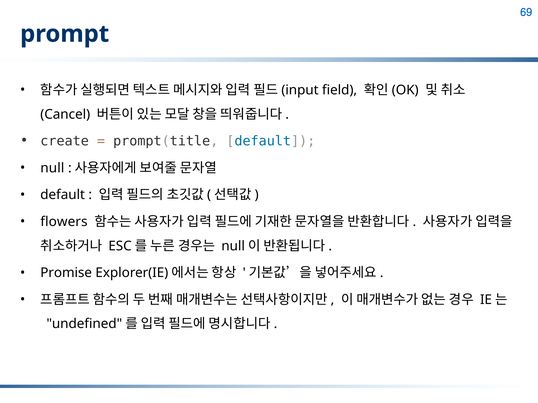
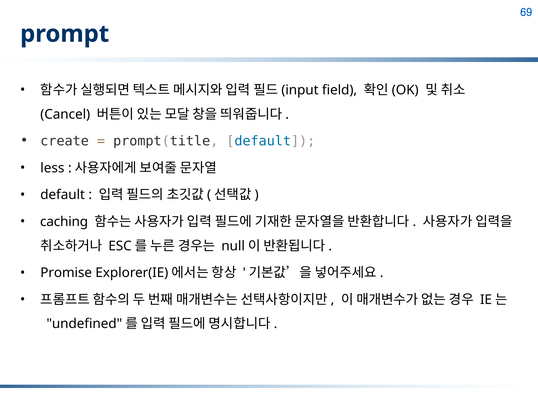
null: null -> less
flowers: flowers -> caching
